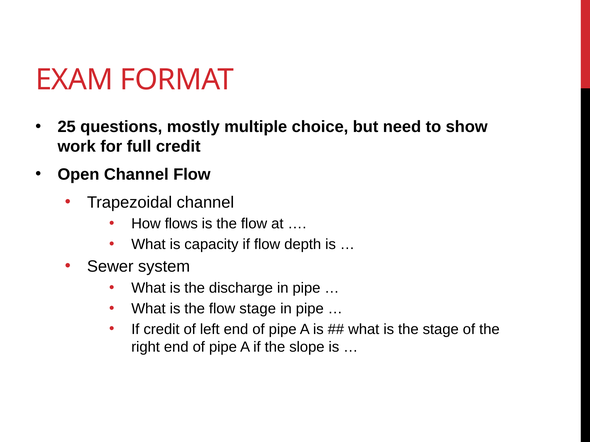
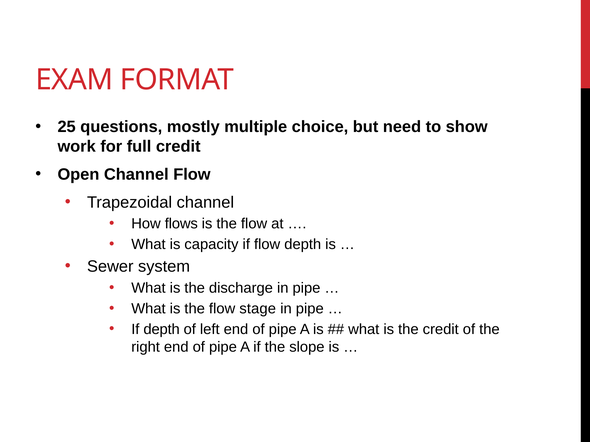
If credit: credit -> depth
the stage: stage -> credit
